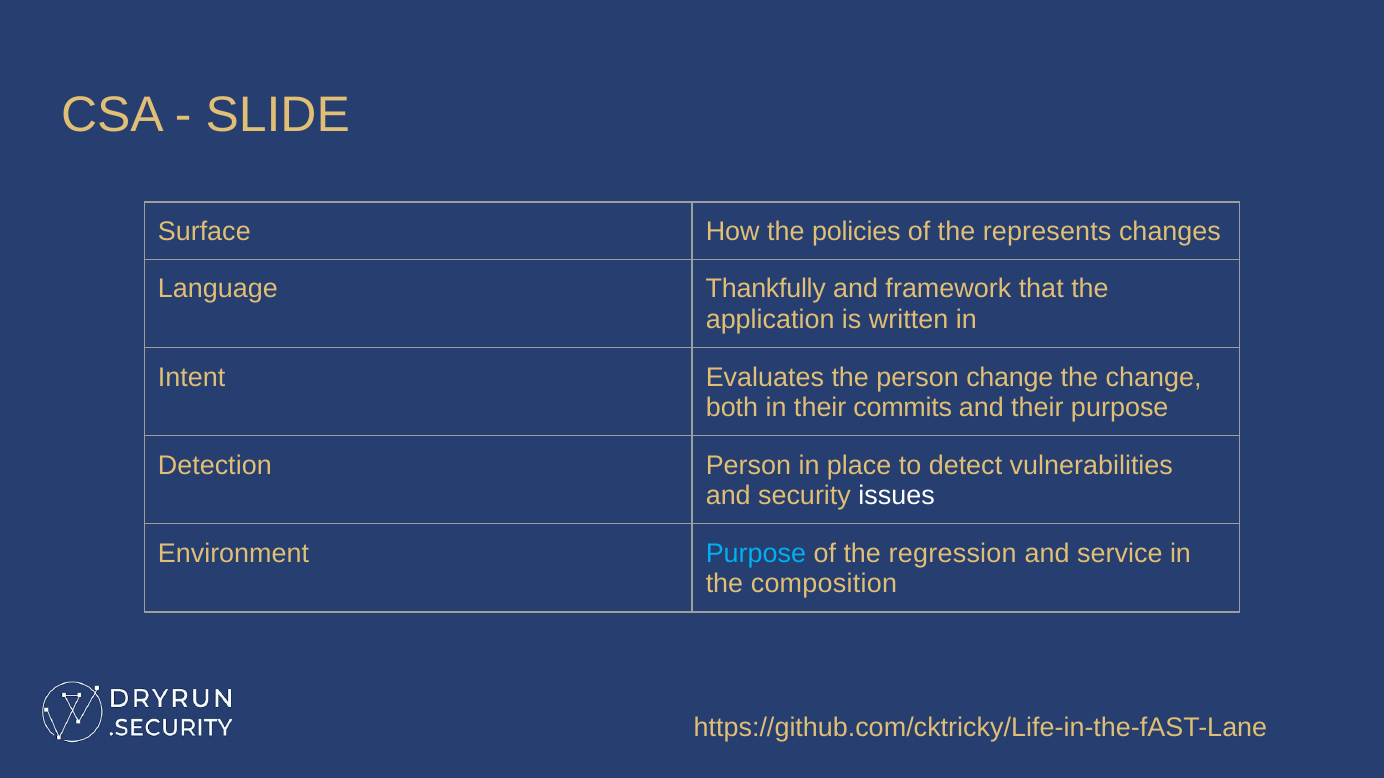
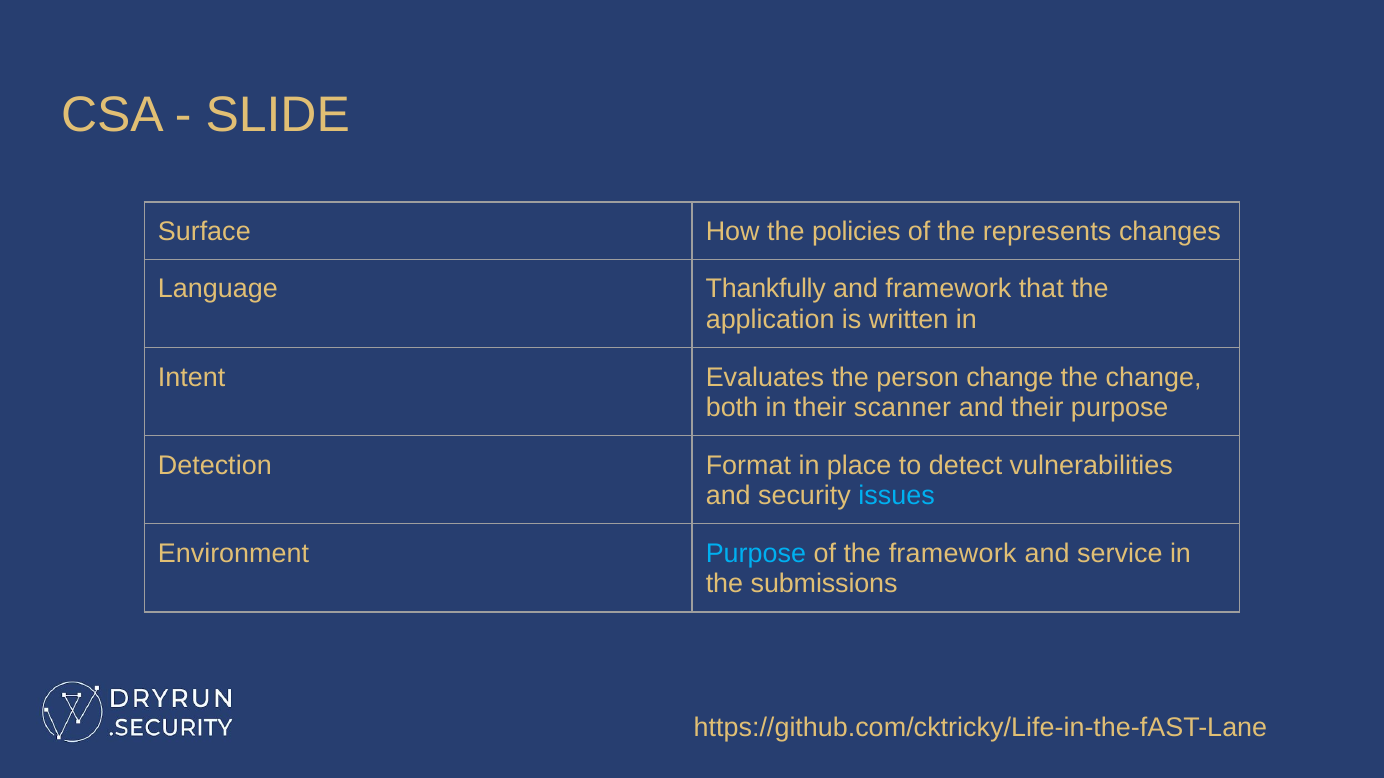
commits: commits -> scanner
Detection Person: Person -> Format
issues colour: white -> light blue
the regression: regression -> framework
composition: composition -> submissions
